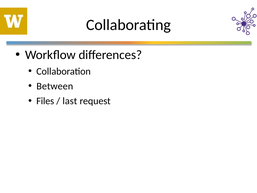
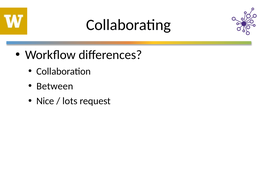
Files: Files -> Nice
last: last -> lots
